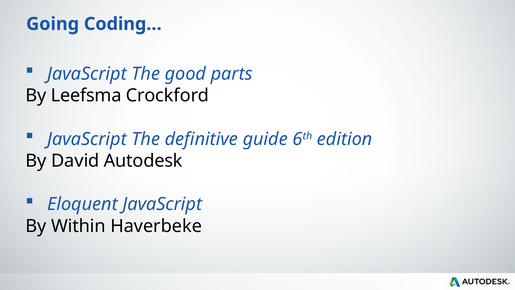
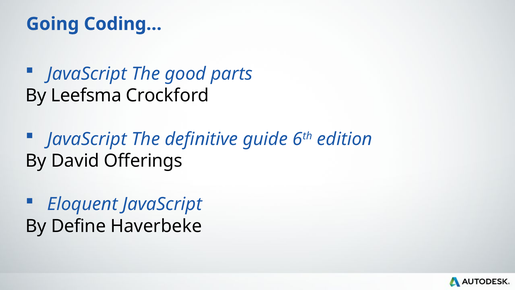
Autodesk: Autodesk -> Offerings
Within: Within -> Define
